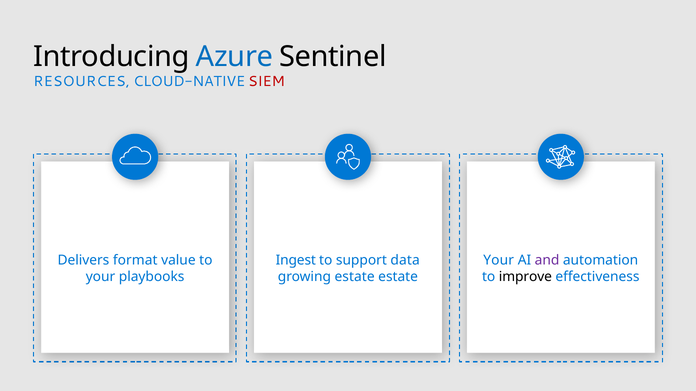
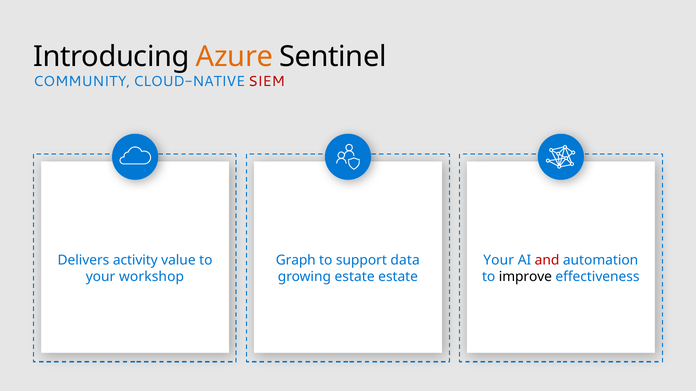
Azure colour: blue -> orange
RESOURCES: RESOURCES -> COMMUNITY
format: format -> activity
Ingest: Ingest -> Graph
and colour: purple -> red
playbooks: playbooks -> workshop
